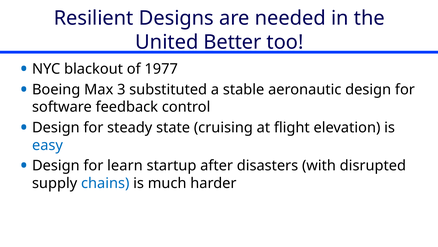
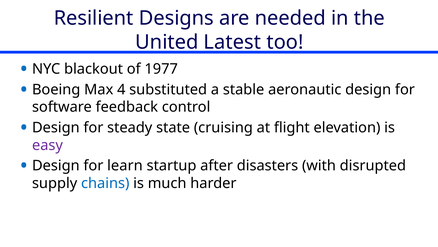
Better: Better -> Latest
3: 3 -> 4
easy colour: blue -> purple
